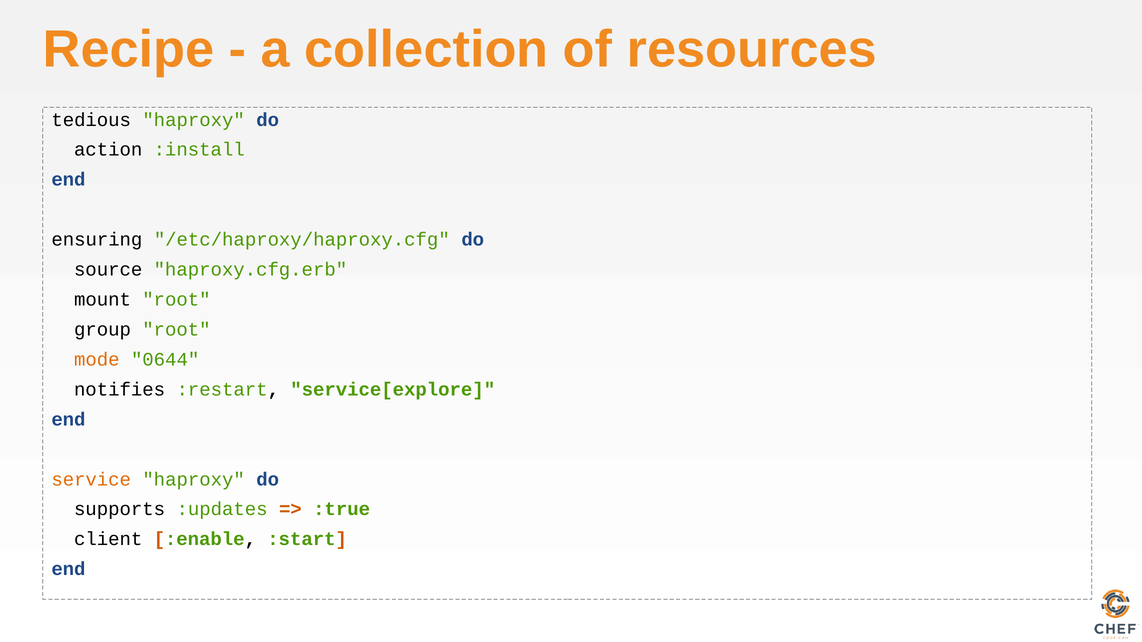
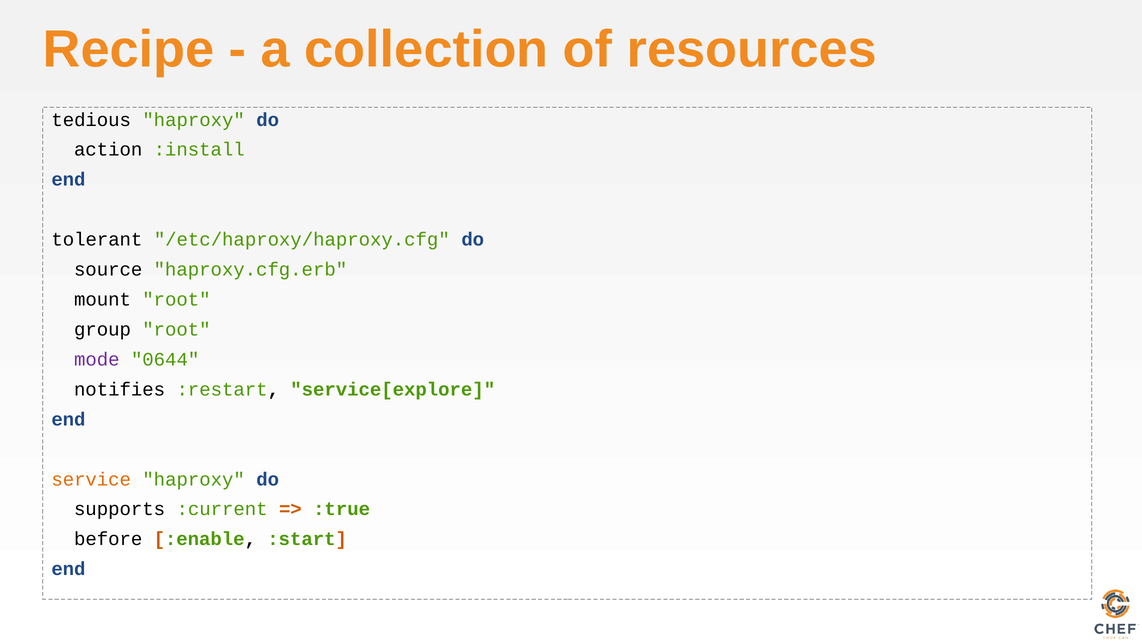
ensuring: ensuring -> tolerant
mode colour: orange -> purple
:updates: :updates -> :current
client: client -> before
